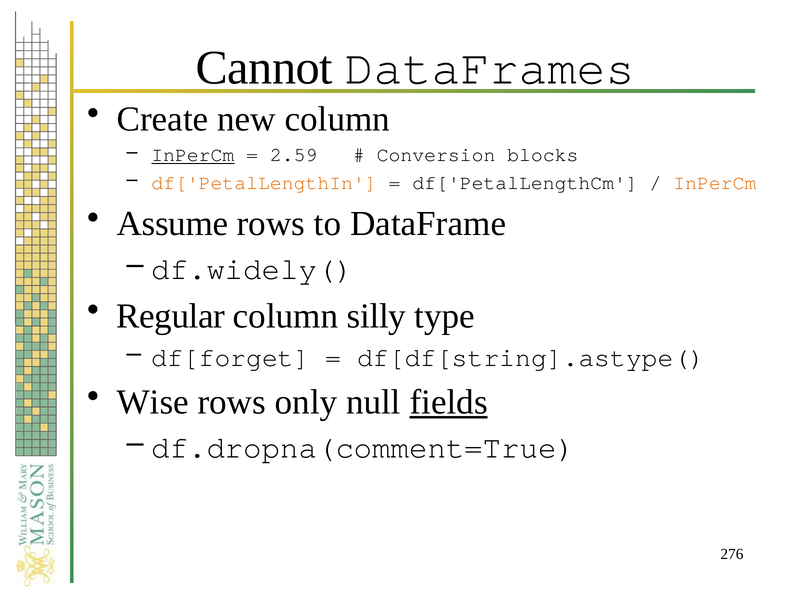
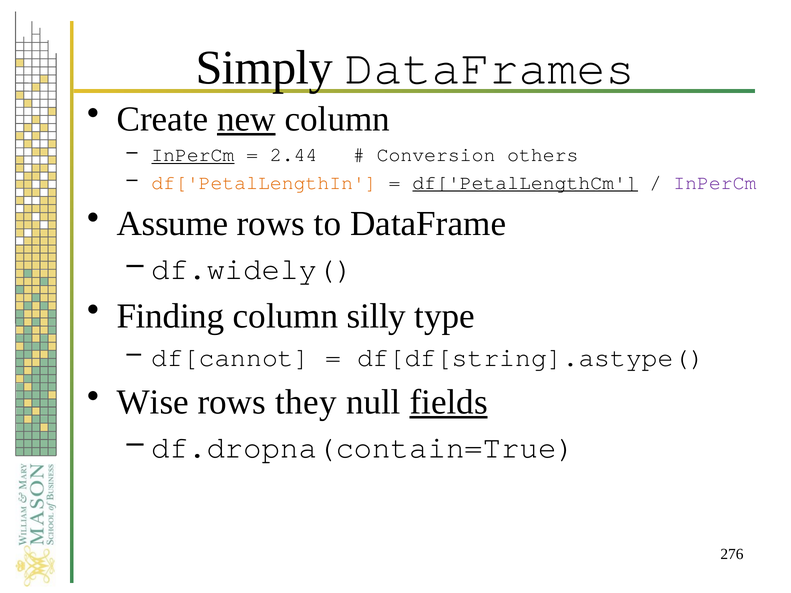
Cannot: Cannot -> Simply
new underline: none -> present
2.59: 2.59 -> 2.44
blocks: blocks -> others
df['PetalLengthCm underline: none -> present
InPerCm at (715, 183) colour: orange -> purple
Regular: Regular -> Finding
df[forget: df[forget -> df[cannot
only: only -> they
df.dropna(comment=True: df.dropna(comment=True -> df.dropna(contain=True
